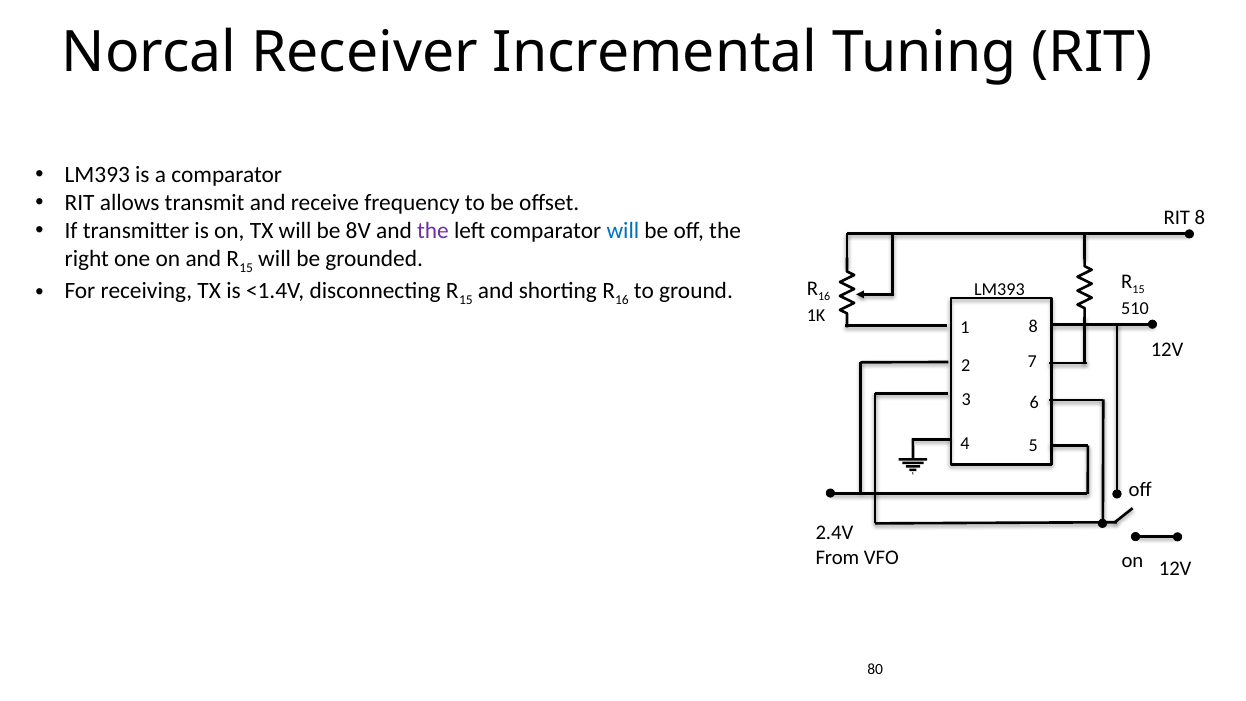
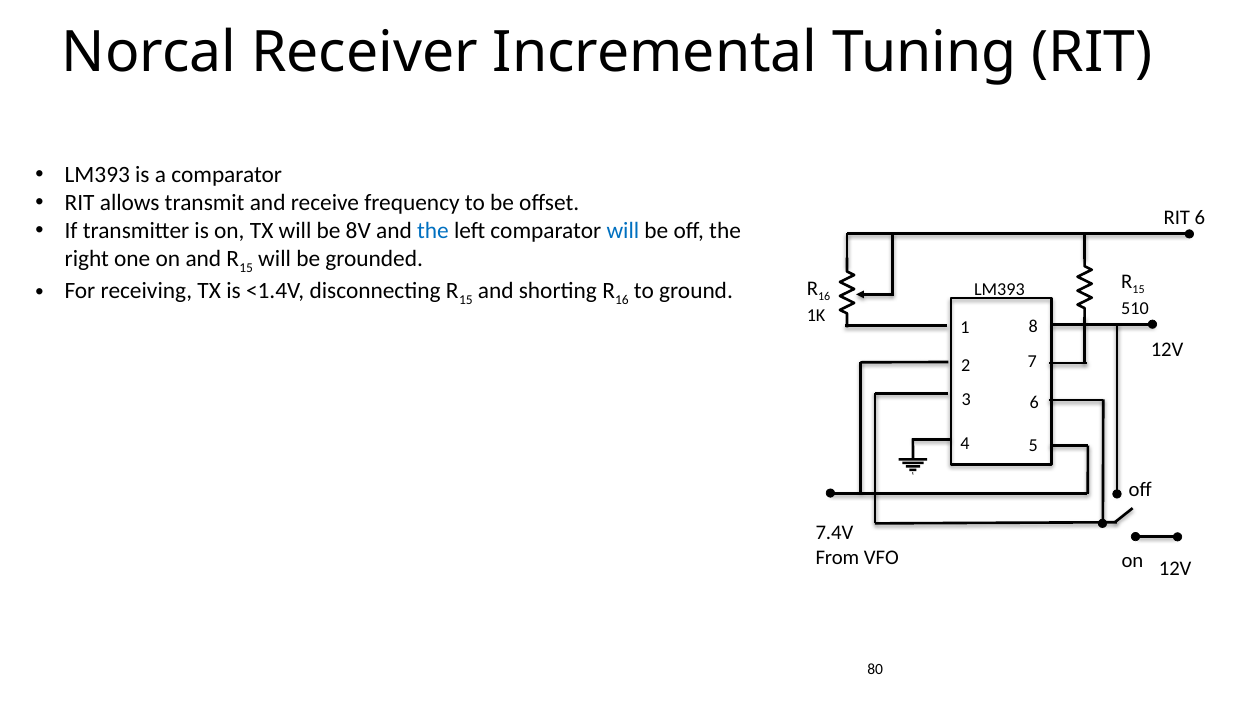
RIT 8: 8 -> 6
the at (433, 231) colour: purple -> blue
2.4V: 2.4V -> 7.4V
